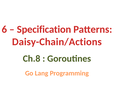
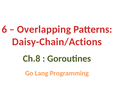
Specification: Specification -> Overlapping
